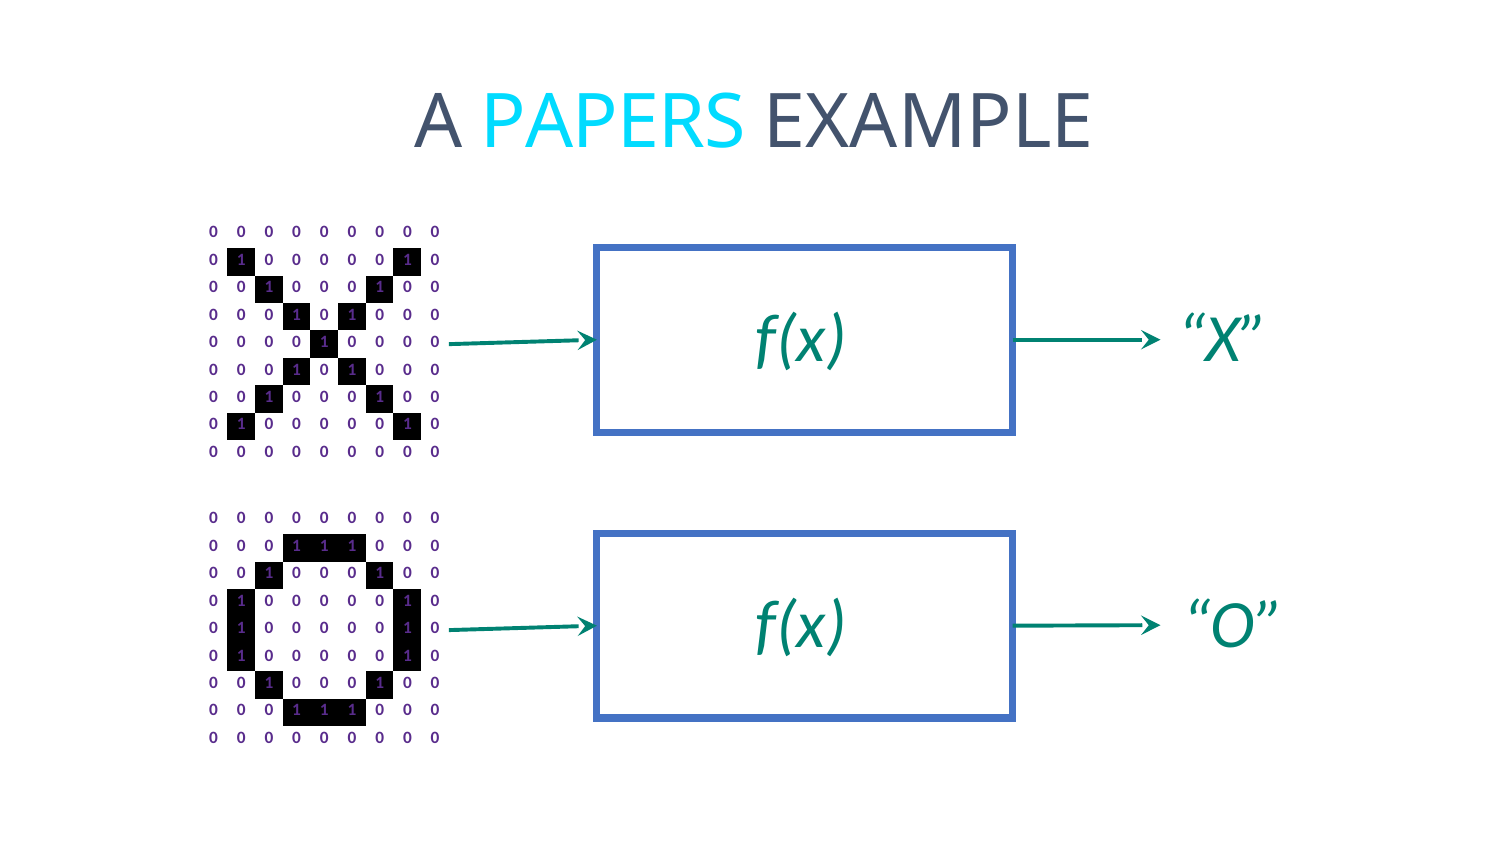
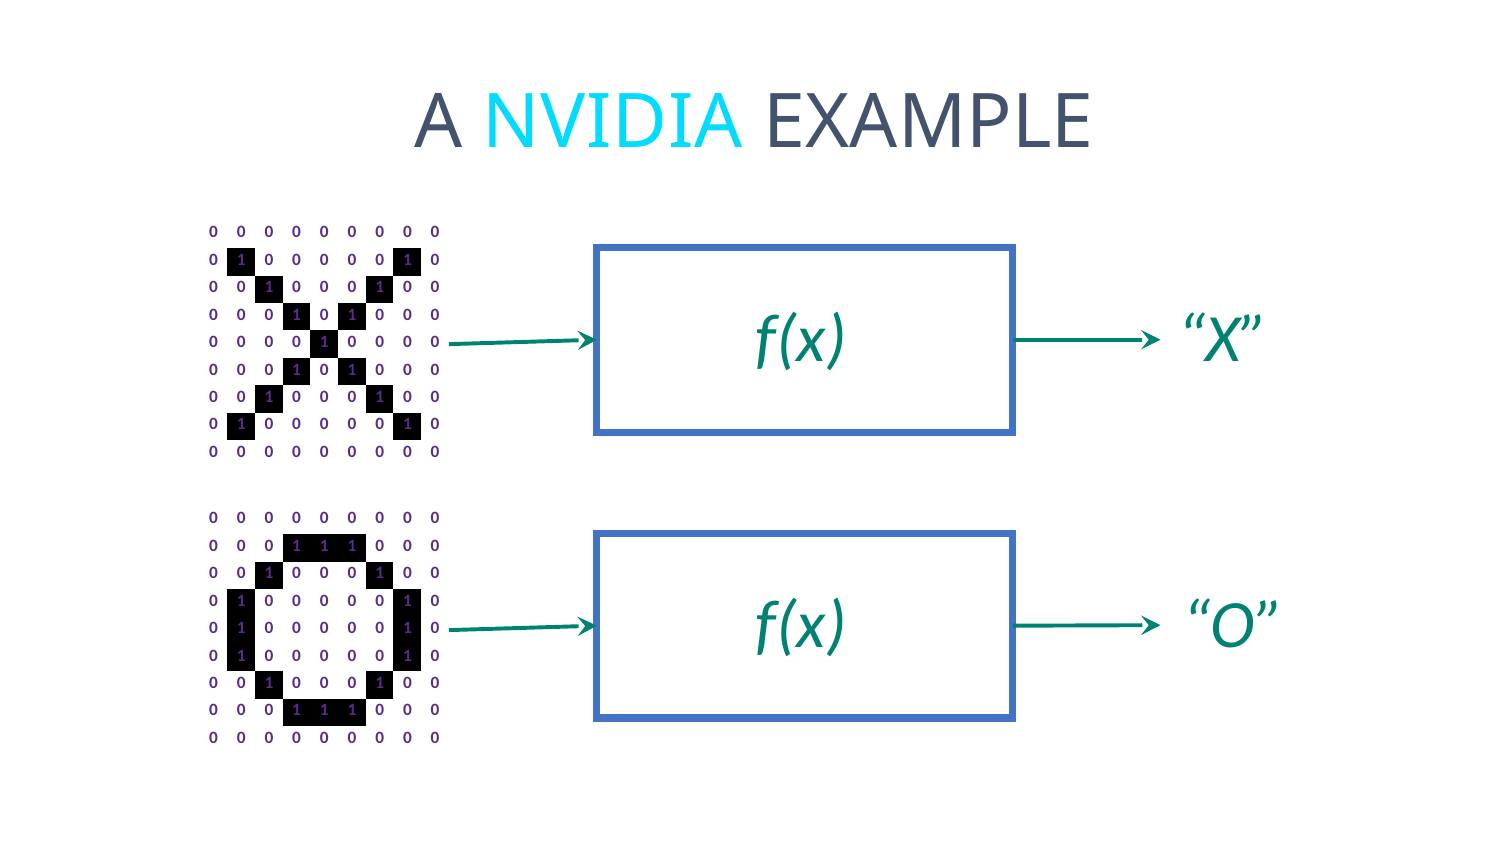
PAPERS: PAPERS -> NVIDIA
